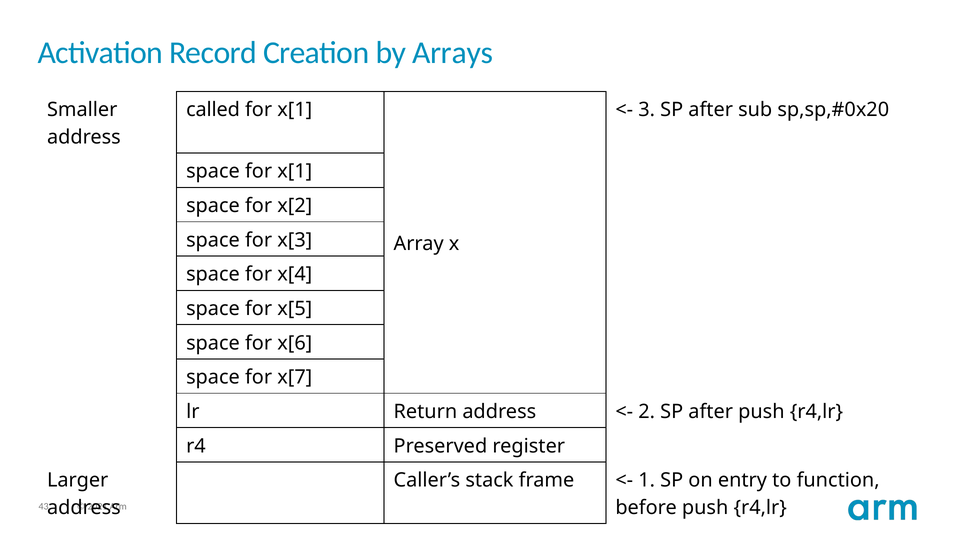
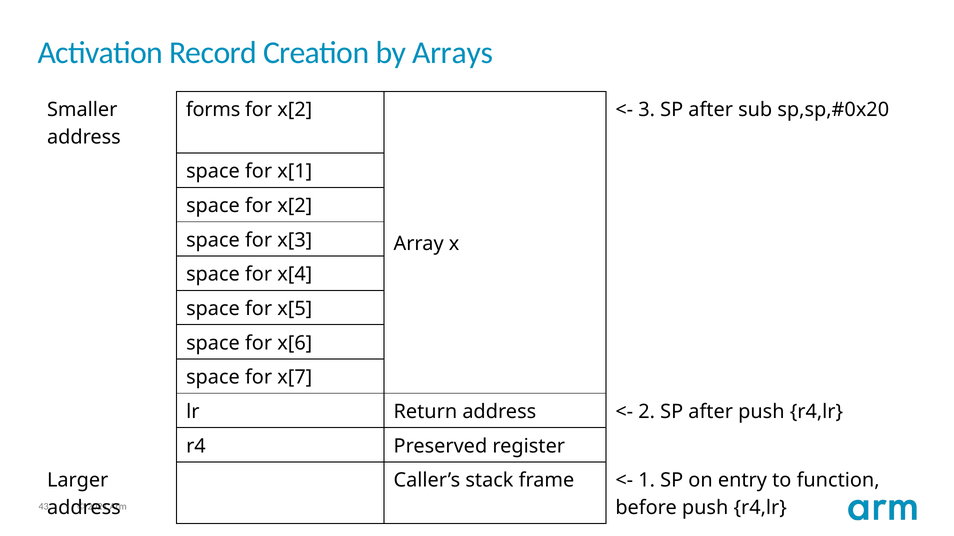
called: called -> forms
x[1 at (295, 110): x[1 -> x[2
